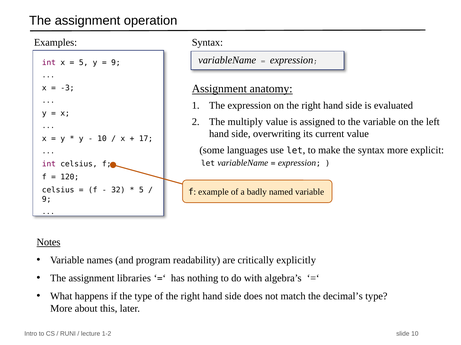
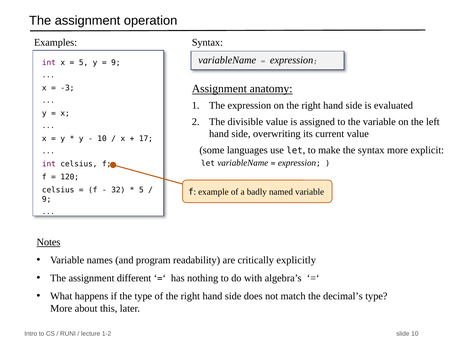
multiply: multiply -> divisible
libraries: libraries -> different
